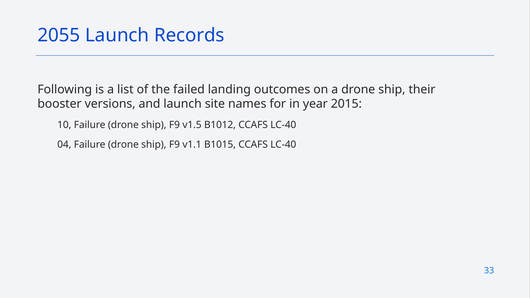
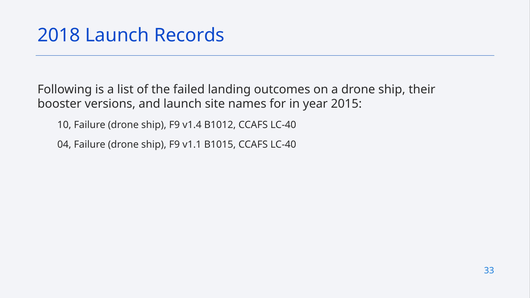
2055: 2055 -> 2018
v1.5: v1.5 -> v1.4
